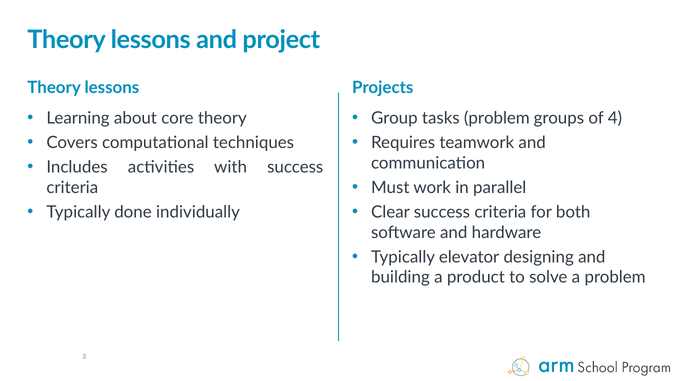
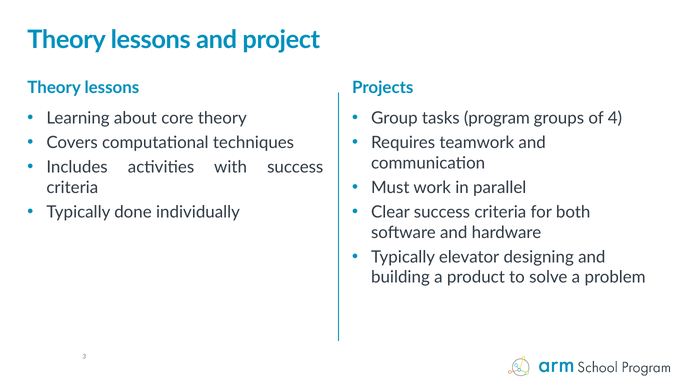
tasks problem: problem -> program
